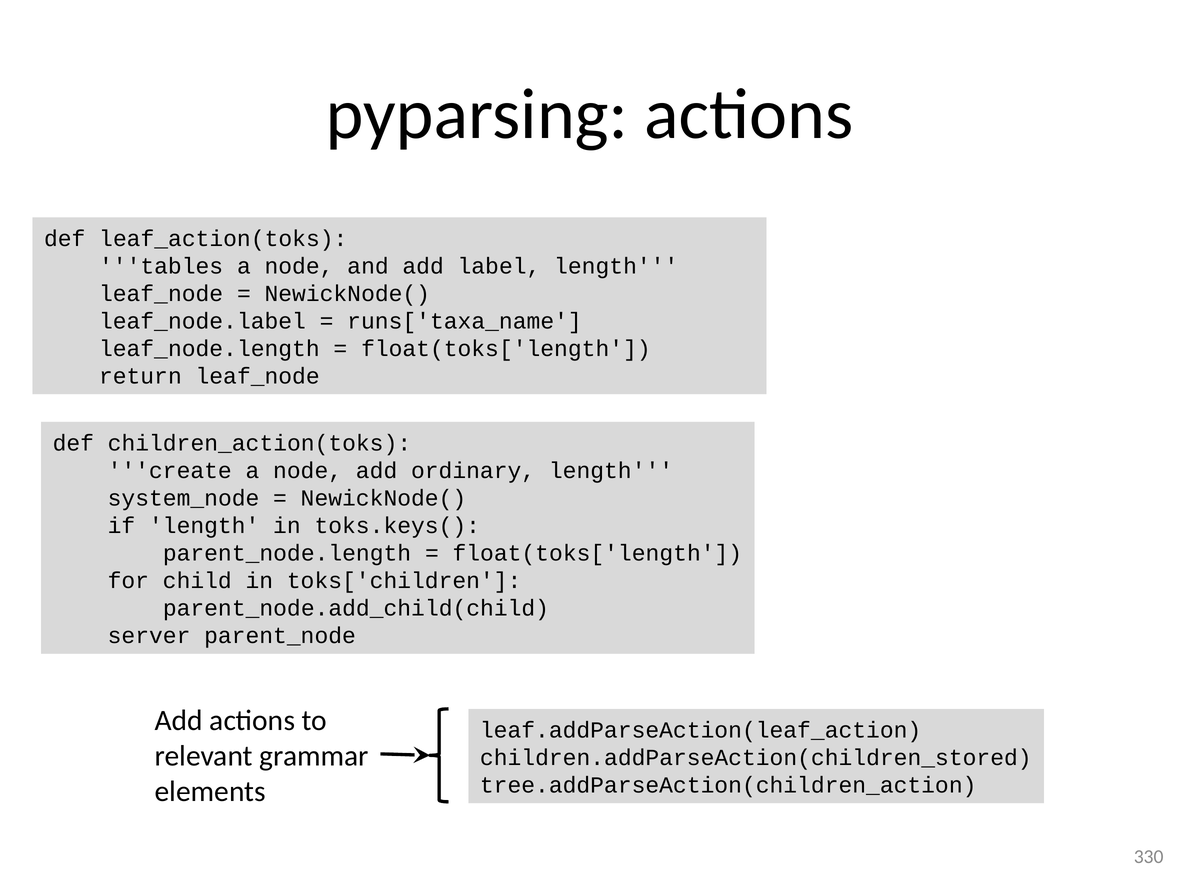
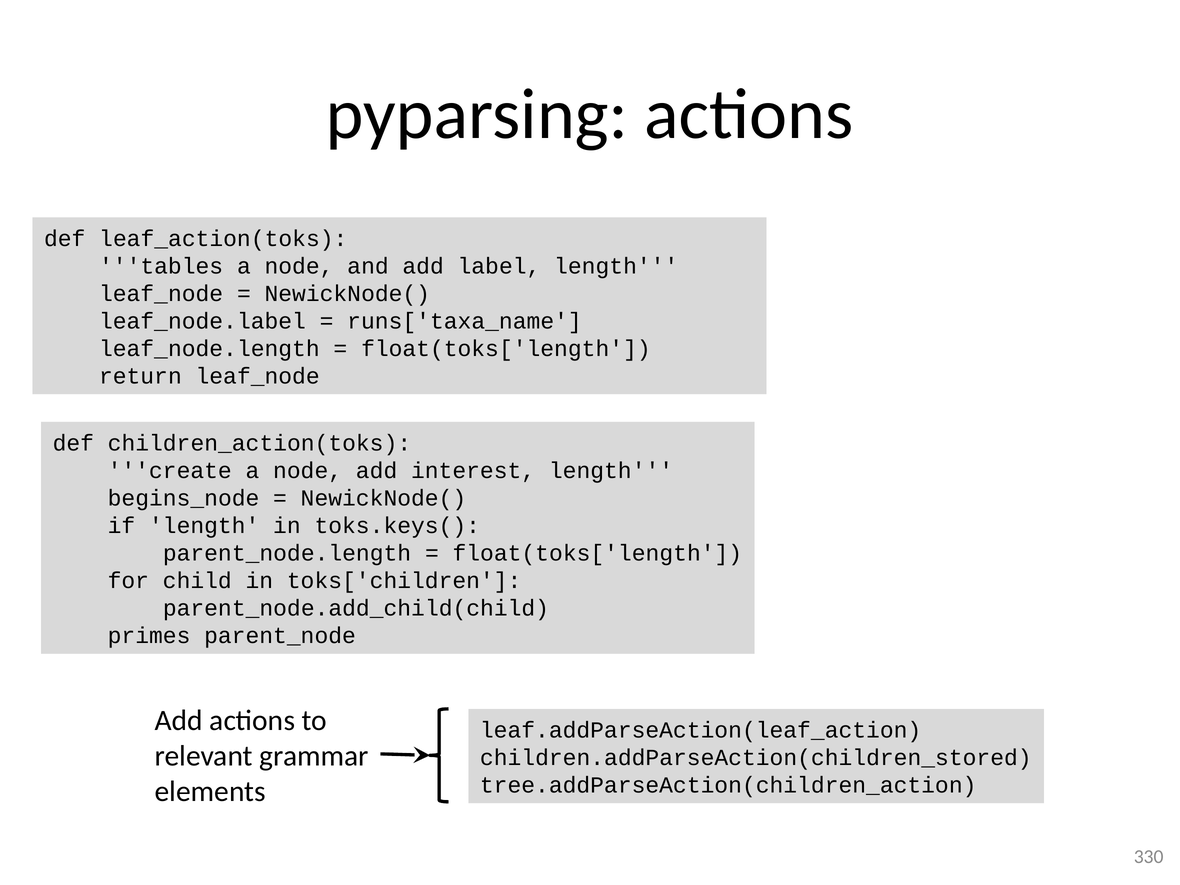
ordinary: ordinary -> interest
system_node: system_node -> begins_node
server: server -> primes
